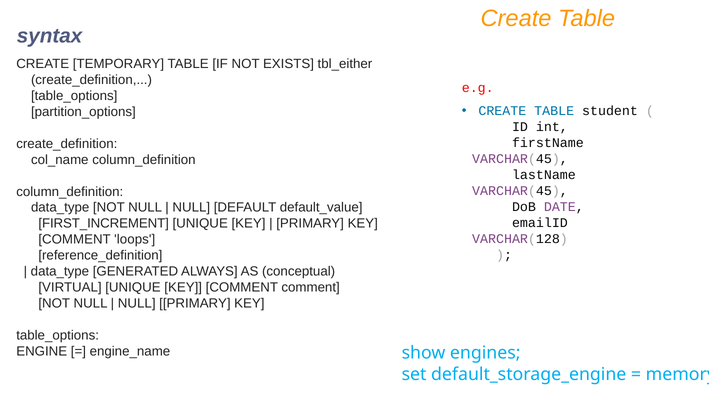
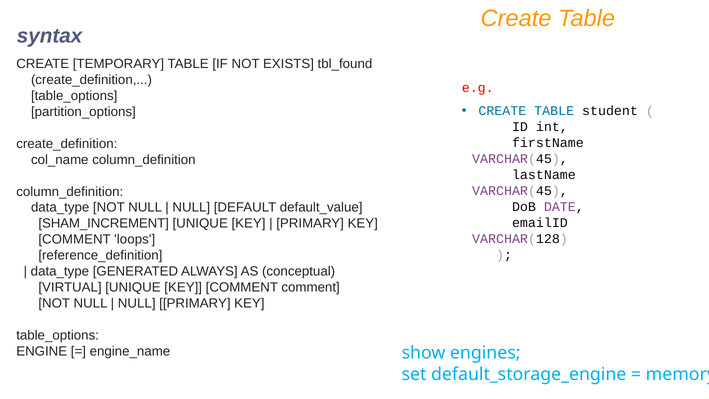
tbl_either: tbl_either -> tbl_found
FIRST_INCREMENT: FIRST_INCREMENT -> SHAM_INCREMENT
